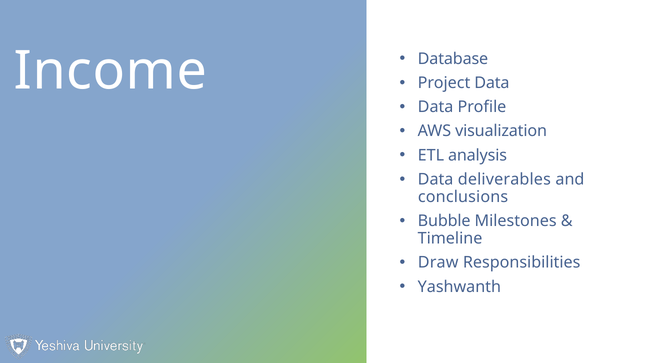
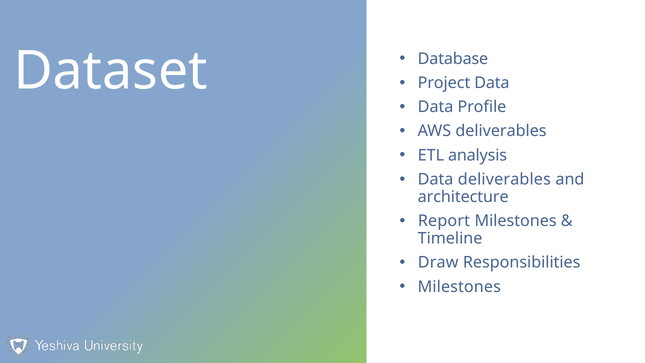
Income: Income -> Dataset
AWS visualization: visualization -> deliverables
conclusions: conclusions -> architecture
Bubble: Bubble -> Report
Yashwanth at (459, 287): Yashwanth -> Milestones
